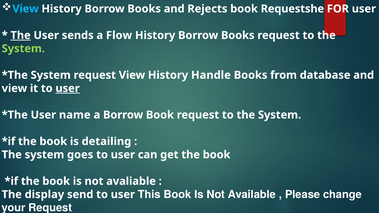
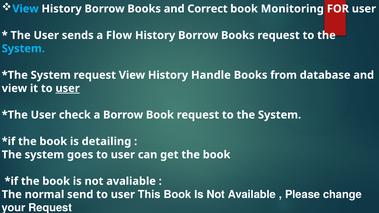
Rejects: Rejects -> Correct
Requestshe: Requestshe -> Monitoring
The at (21, 35) underline: present -> none
System at (23, 49) colour: light green -> light blue
name: name -> check
display: display -> normal
